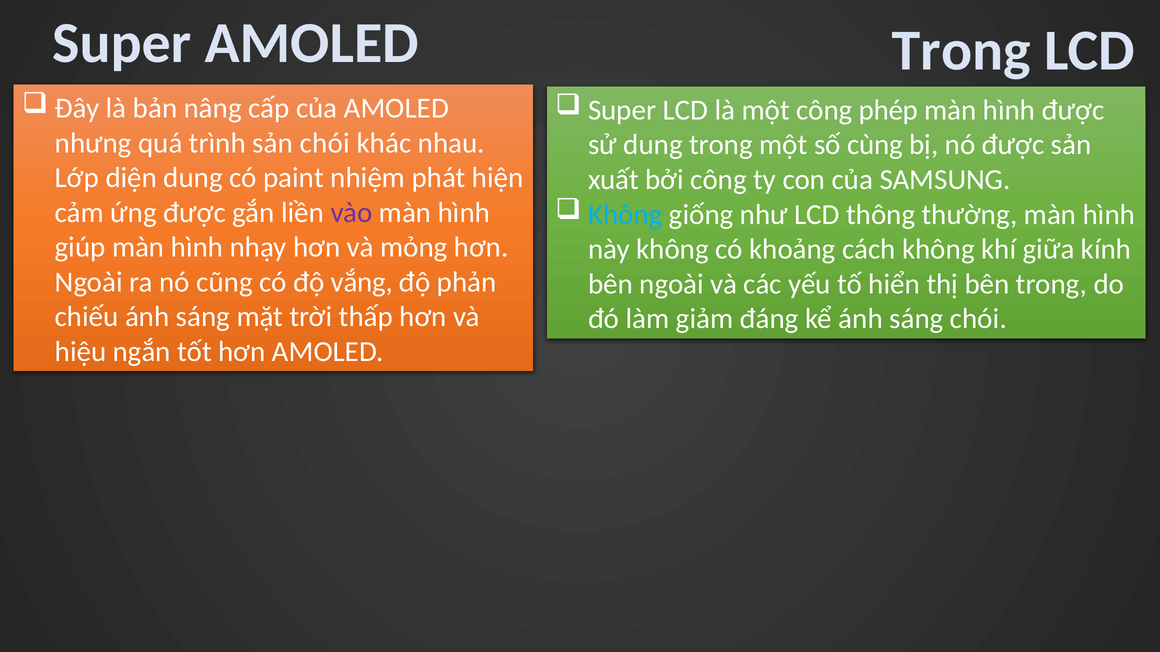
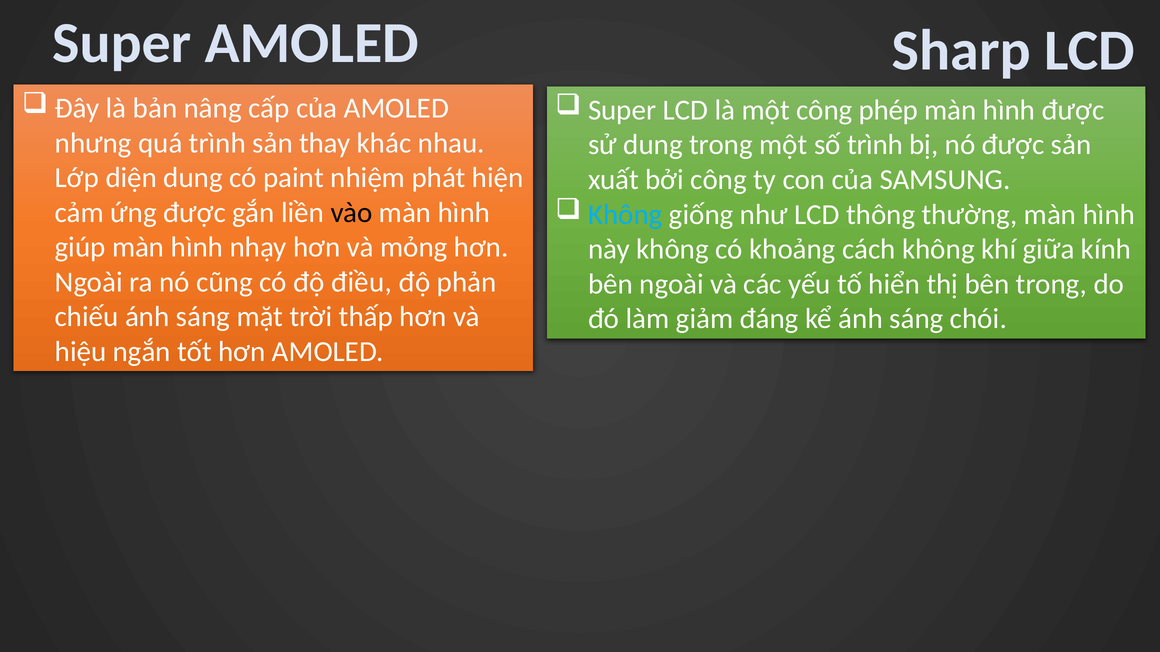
AMOLED Trong: Trong -> Sharp
sản chói: chói -> thay
số cùng: cùng -> trình
vào colour: purple -> black
vắng: vắng -> điều
